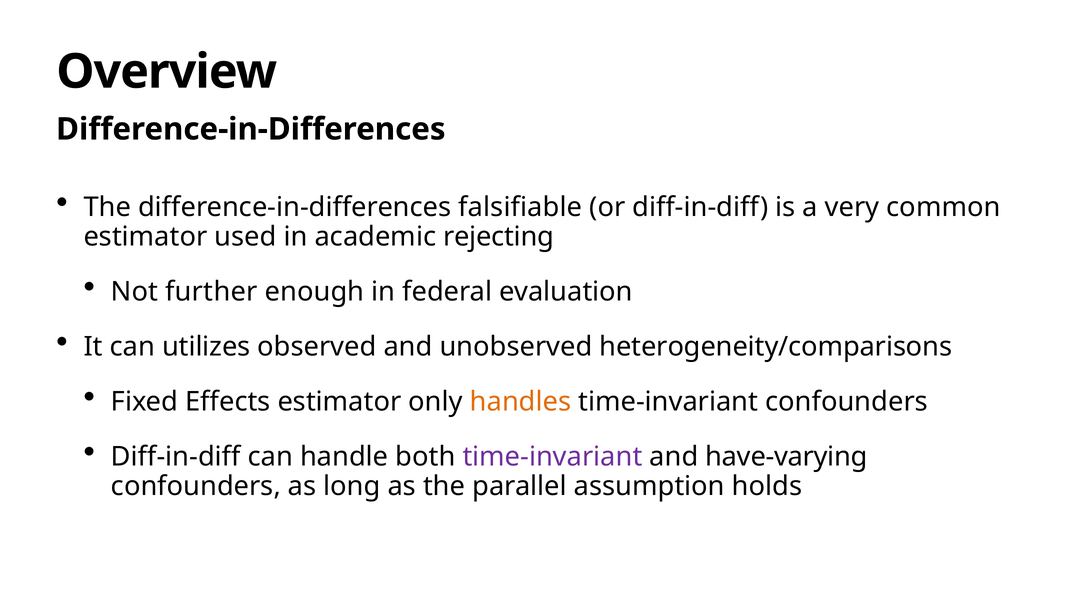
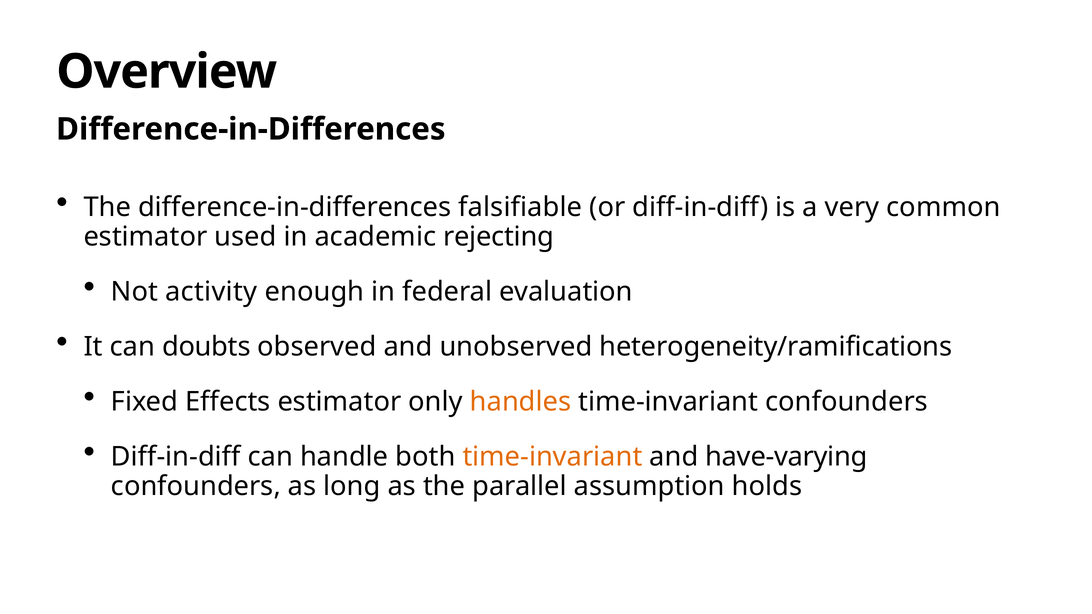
further: further -> activity
utilizes: utilizes -> doubts
heterogeneity/comparisons: heterogeneity/comparisons -> heterogeneity/ramifications
time-invariant at (552, 457) colour: purple -> orange
